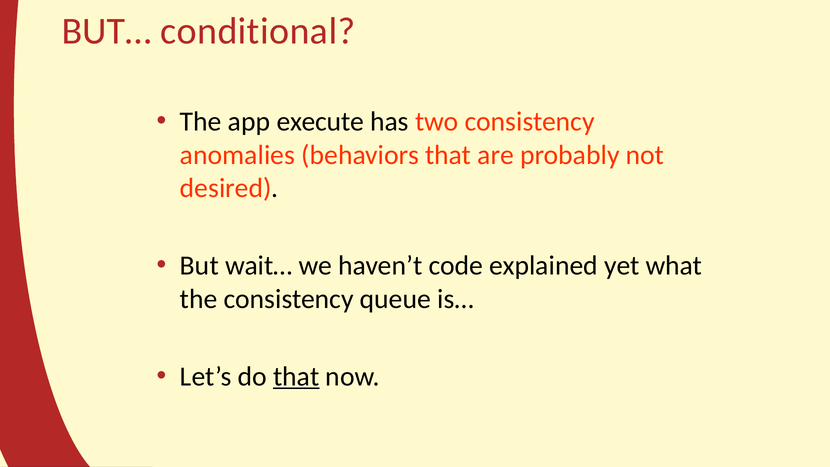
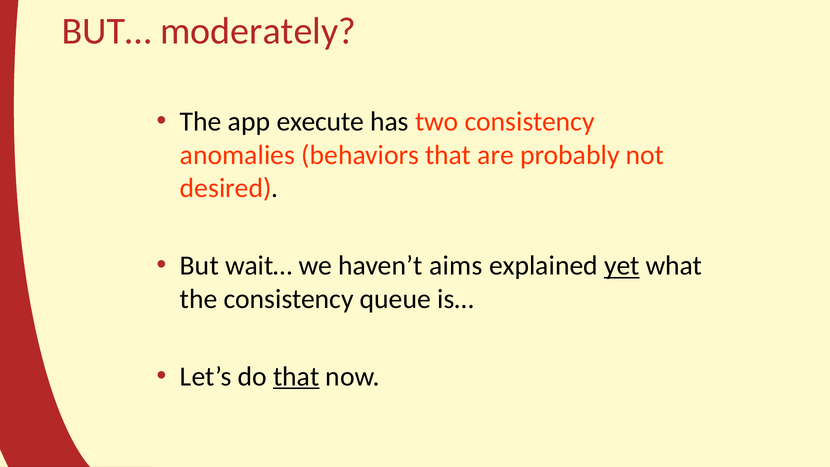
conditional: conditional -> moderately
code: code -> aims
yet underline: none -> present
